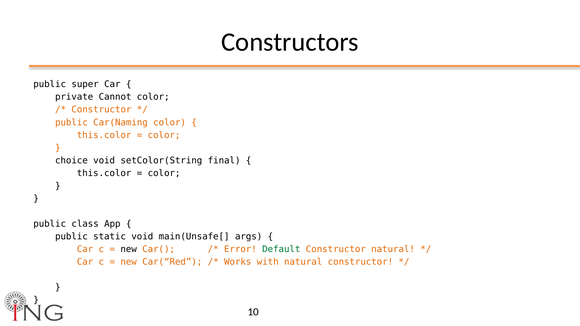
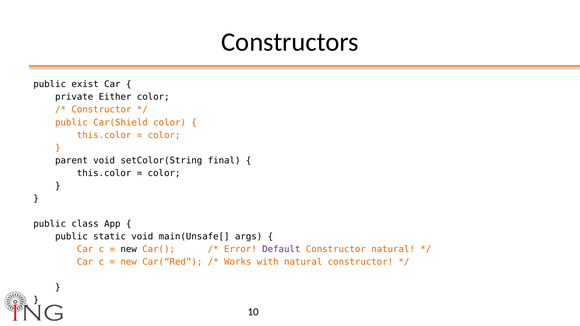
super: super -> exist
Cannot: Cannot -> Either
Car(Naming: Car(Naming -> Car(Shield
choice: choice -> parent
Default colour: green -> purple
